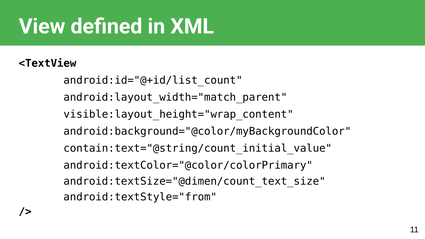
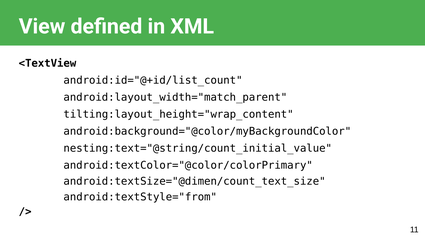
visible:layout_height="wrap_content: visible:layout_height="wrap_content -> tilting:layout_height="wrap_content
contain:text="@string/count_initial_value: contain:text="@string/count_initial_value -> nesting:text="@string/count_initial_value
